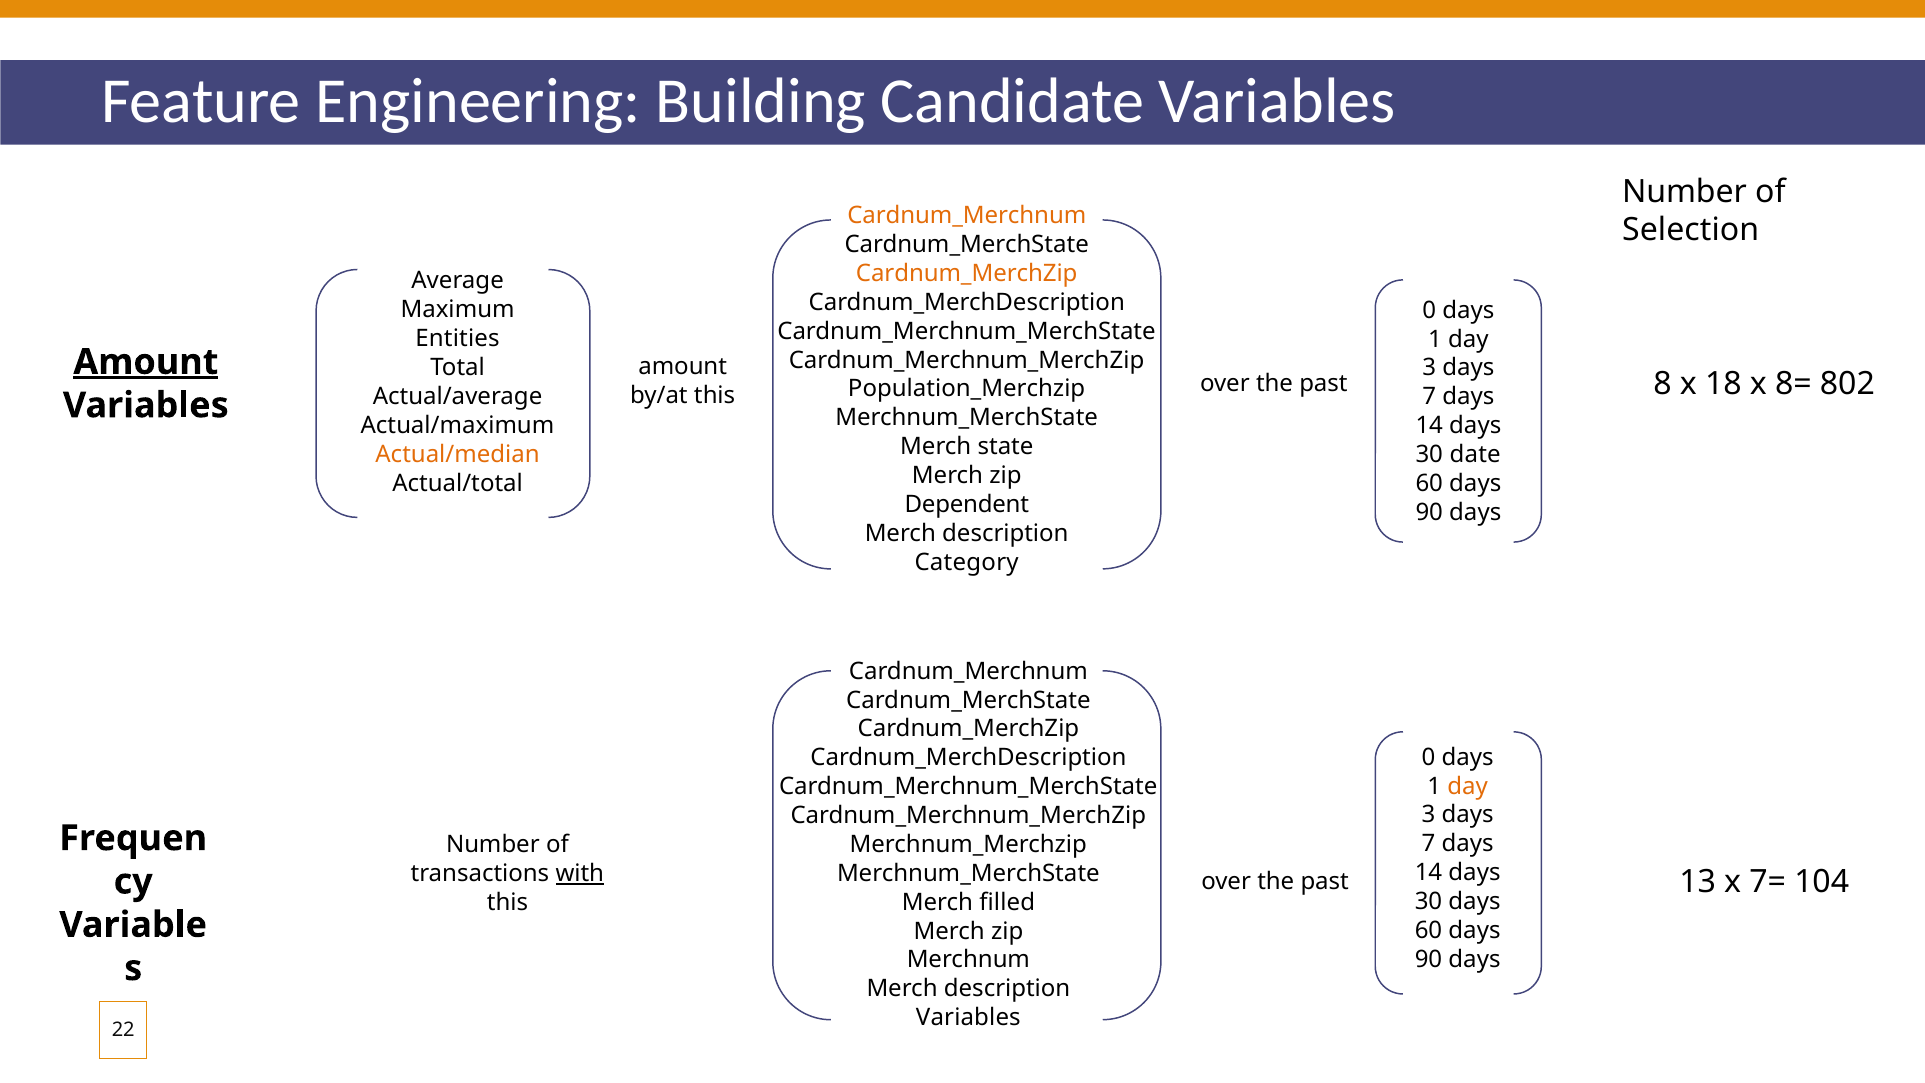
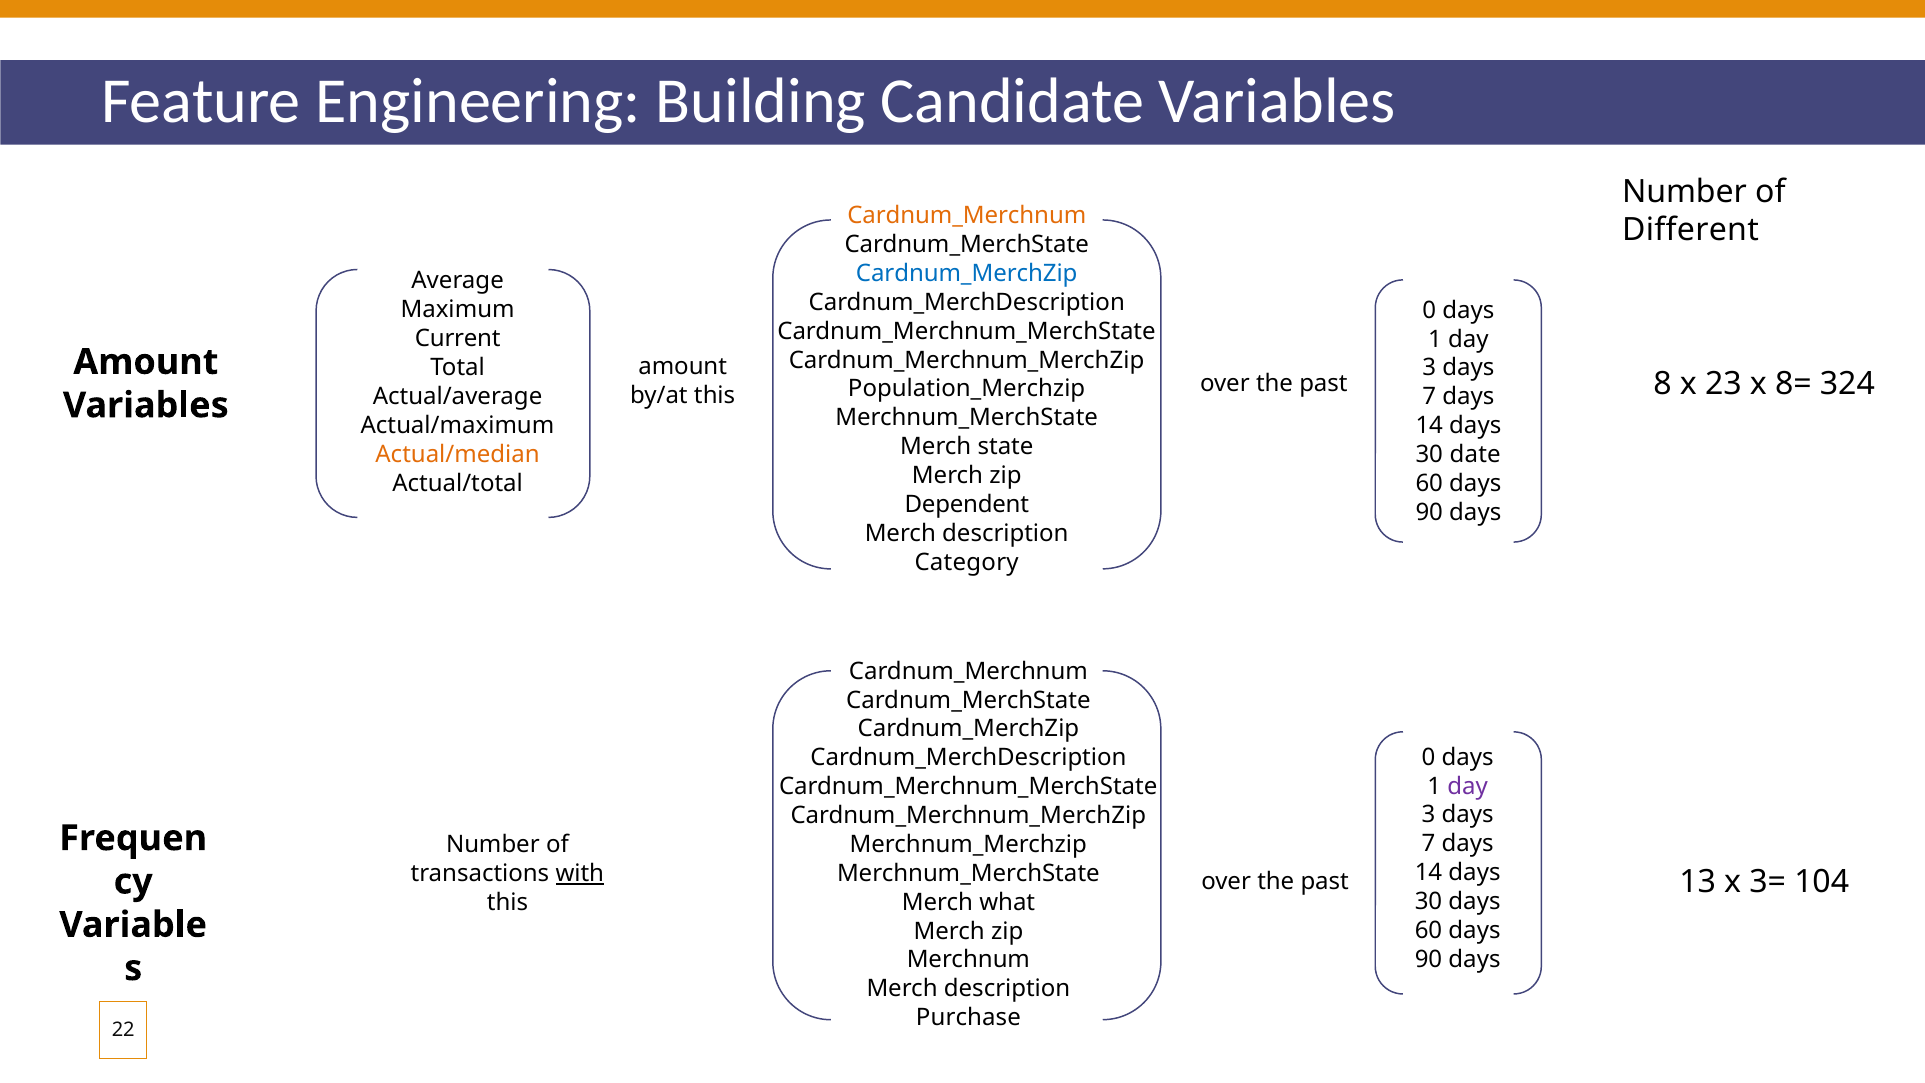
Selection: Selection -> Different
Cardnum_MerchZip at (967, 273) colour: orange -> blue
Entities: Entities -> Current
Amount at (146, 362) underline: present -> none
18: 18 -> 23
802: 802 -> 324
day at (1468, 786) colour: orange -> purple
7=: 7= -> 3=
filled: filled -> what
Variables at (968, 1018): Variables -> Purchase
